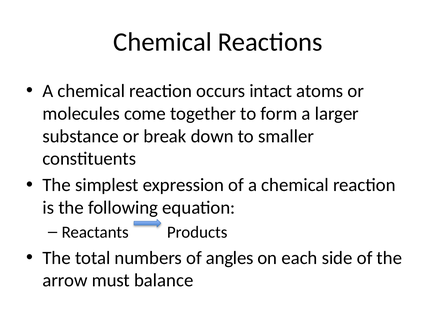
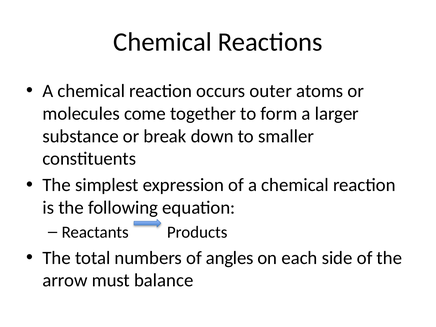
intact: intact -> outer
